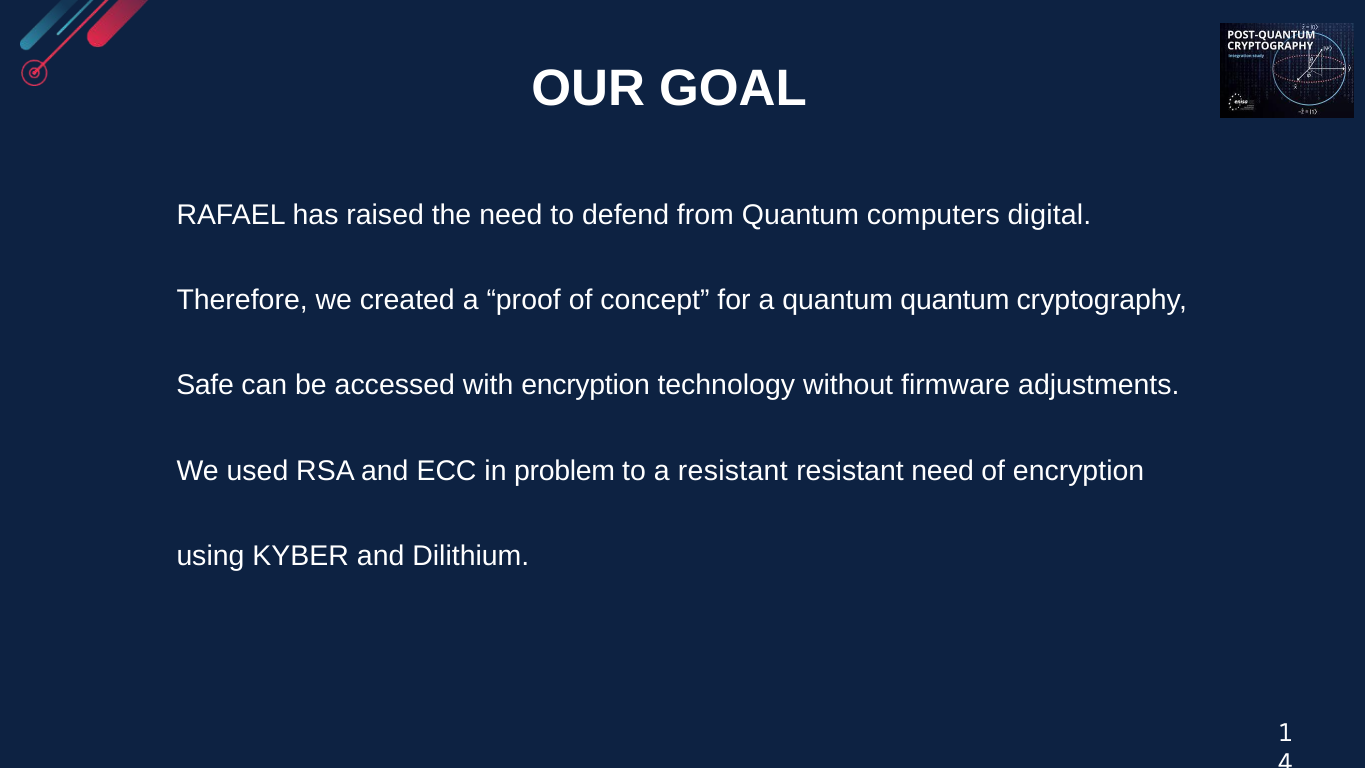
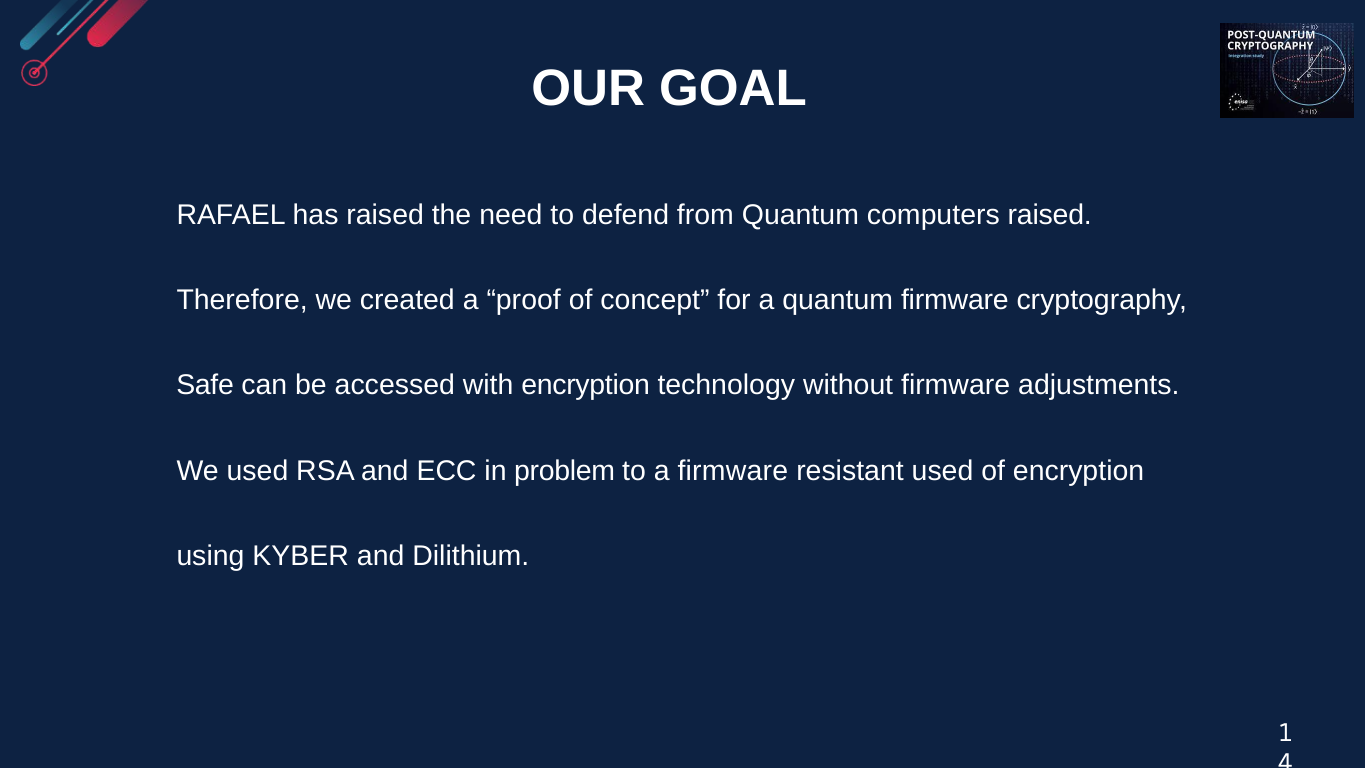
computers digital: digital -> raised
quantum quantum: quantum -> firmware
a resistant: resistant -> firmware
resistant need: need -> used
